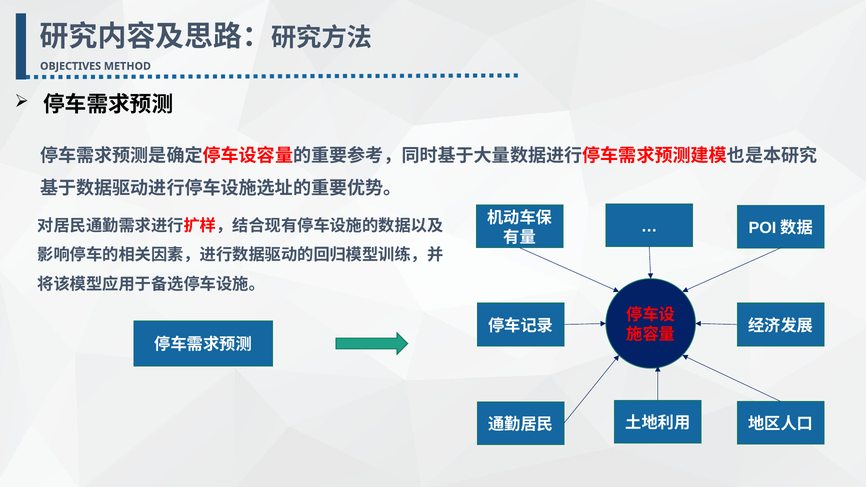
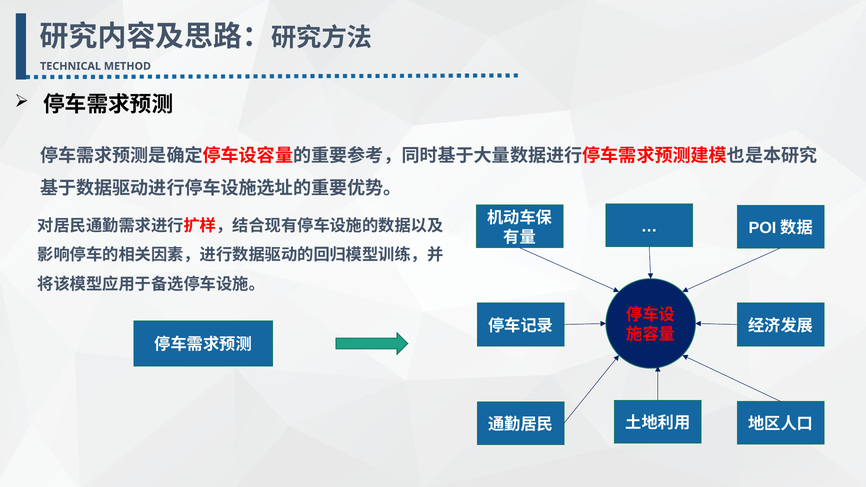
OBJECTIVES: OBJECTIVES -> TECHNICAL
